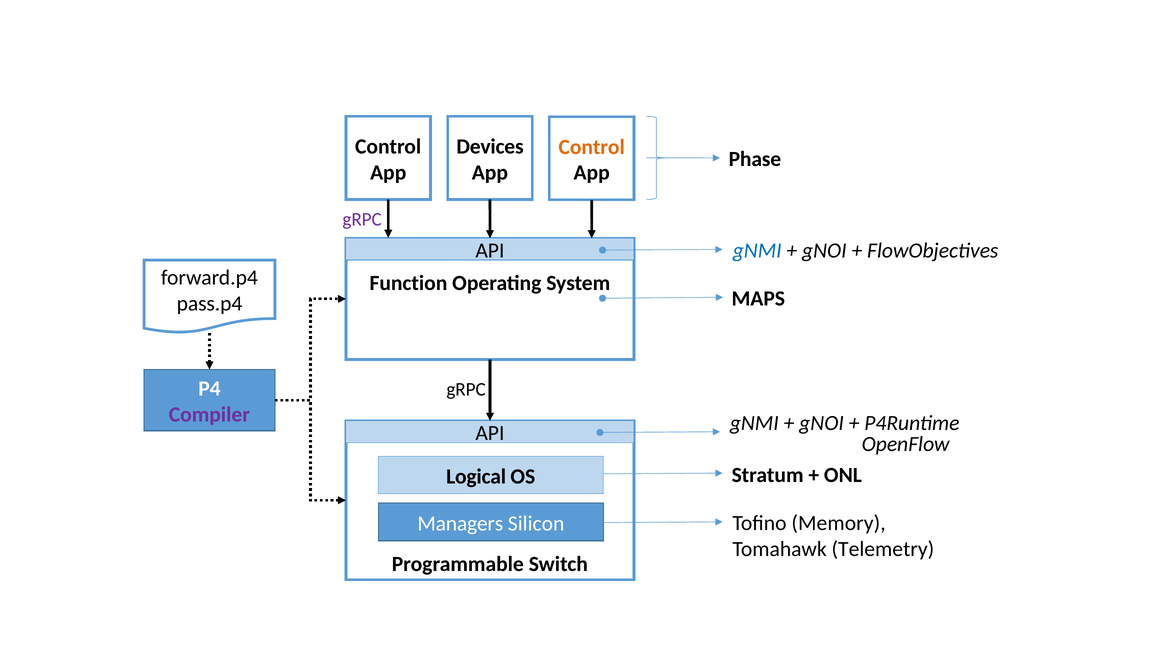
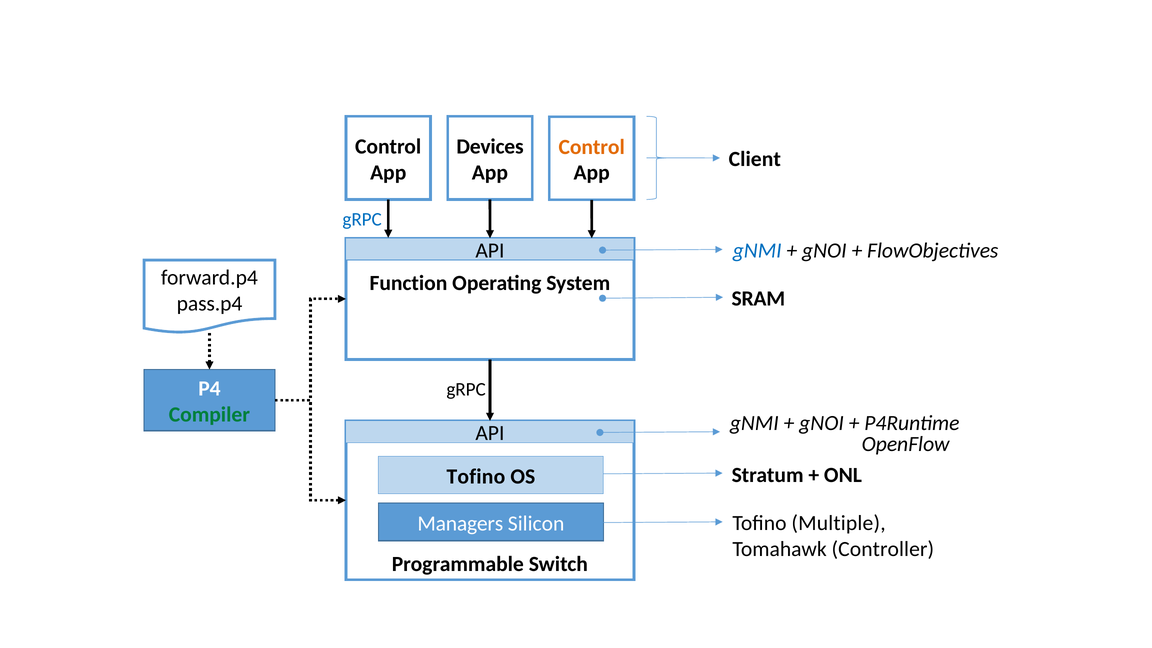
Phase: Phase -> Client
gRPC at (362, 220) colour: purple -> blue
MAPS: MAPS -> SRAM
Compiler colour: purple -> green
Logical at (476, 476): Logical -> Tofino
Memory: Memory -> Multiple
Telemetry: Telemetry -> Controller
